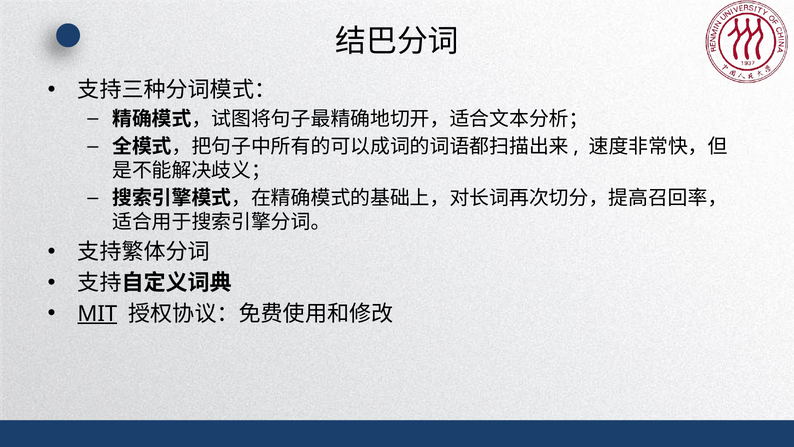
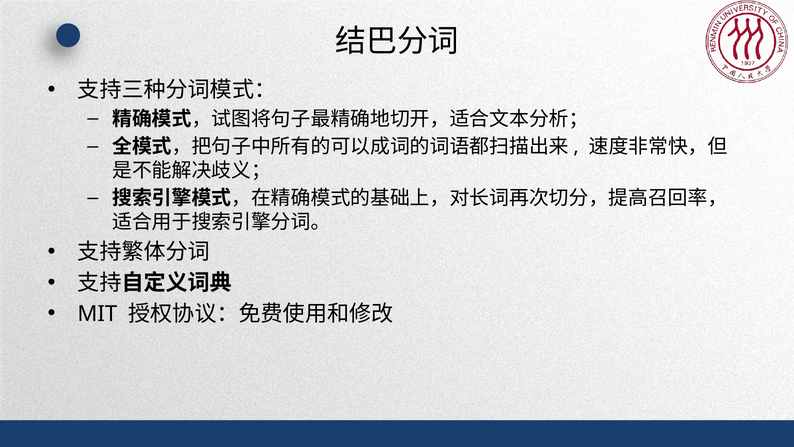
MIT underline: present -> none
